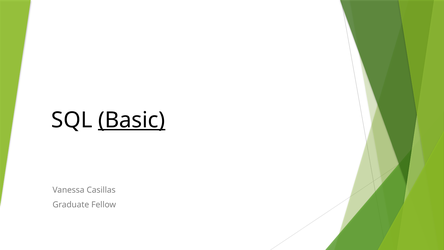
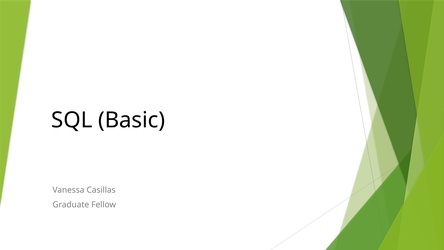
Basic underline: present -> none
